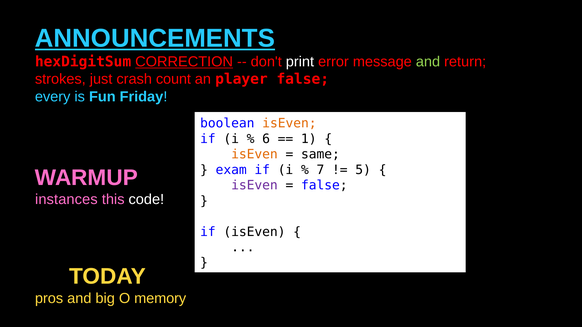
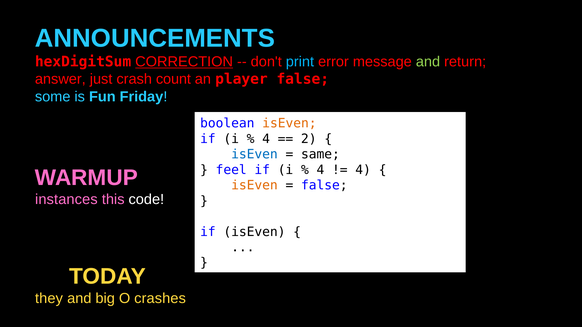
ANNOUNCEMENTS underline: present -> none
print colour: white -> light blue
strokes: strokes -> answer
every: every -> some
6 at (266, 139): 6 -> 4
1: 1 -> 2
isEven at (254, 154) colour: orange -> blue
exam: exam -> feel
7 at (320, 170): 7 -> 4
5 at (363, 170): 5 -> 4
isEven at (254, 185) colour: purple -> orange
pros: pros -> they
memory: memory -> crashes
